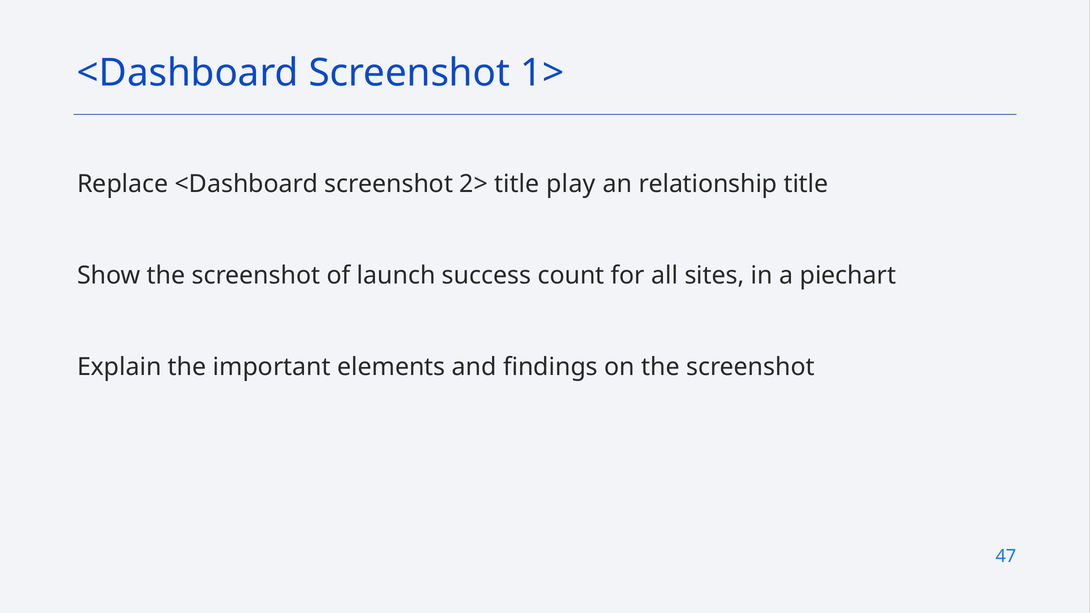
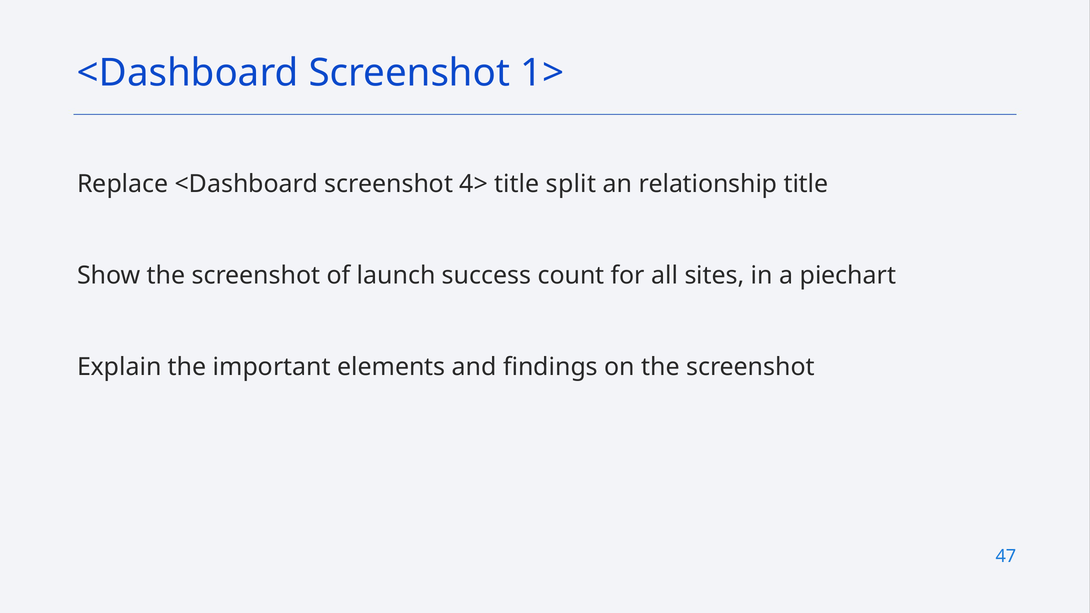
2>: 2> -> 4>
play: play -> split
